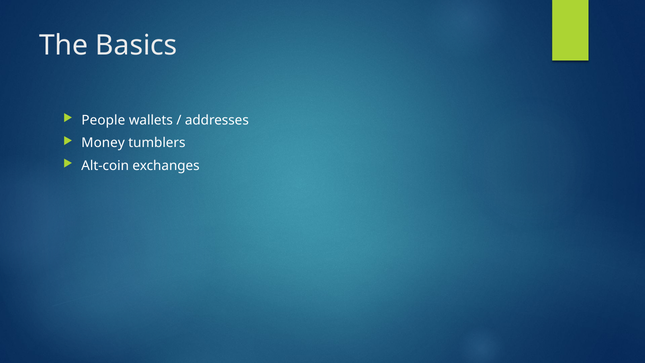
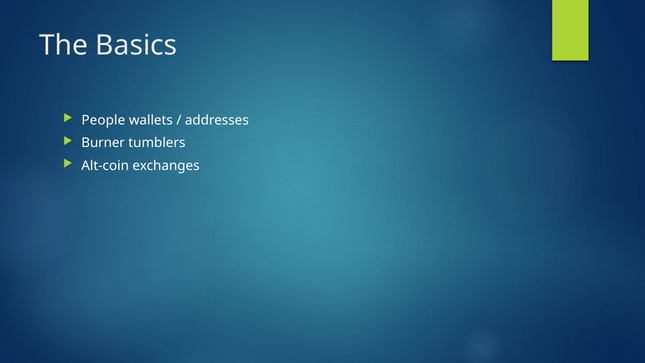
Money: Money -> Burner
